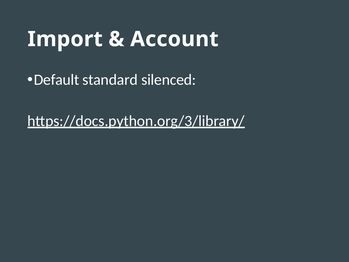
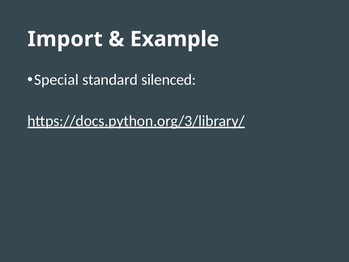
Account: Account -> Example
Default: Default -> Special
